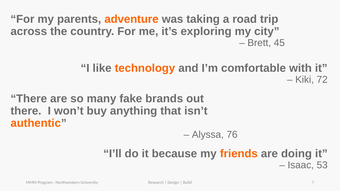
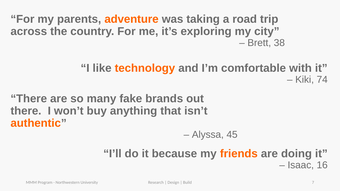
45: 45 -> 38
72: 72 -> 74
76: 76 -> 45
53: 53 -> 16
